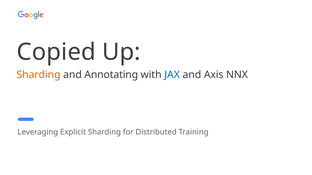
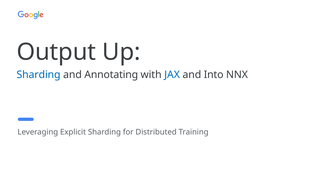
Copied: Copied -> Output
Sharding at (38, 75) colour: orange -> blue
Axis: Axis -> Into
